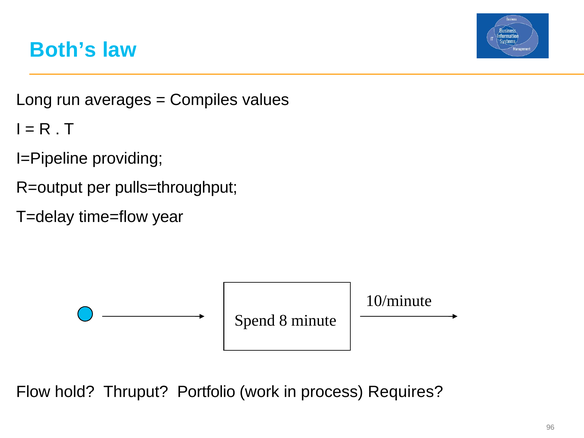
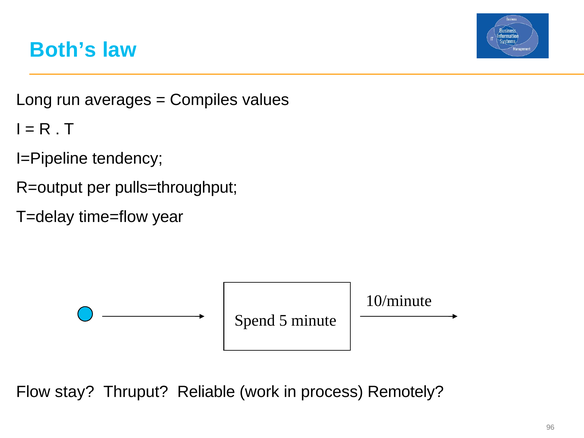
providing: providing -> tendency
8: 8 -> 5
hold: hold -> stay
Portfolio: Portfolio -> Reliable
Requires: Requires -> Remotely
